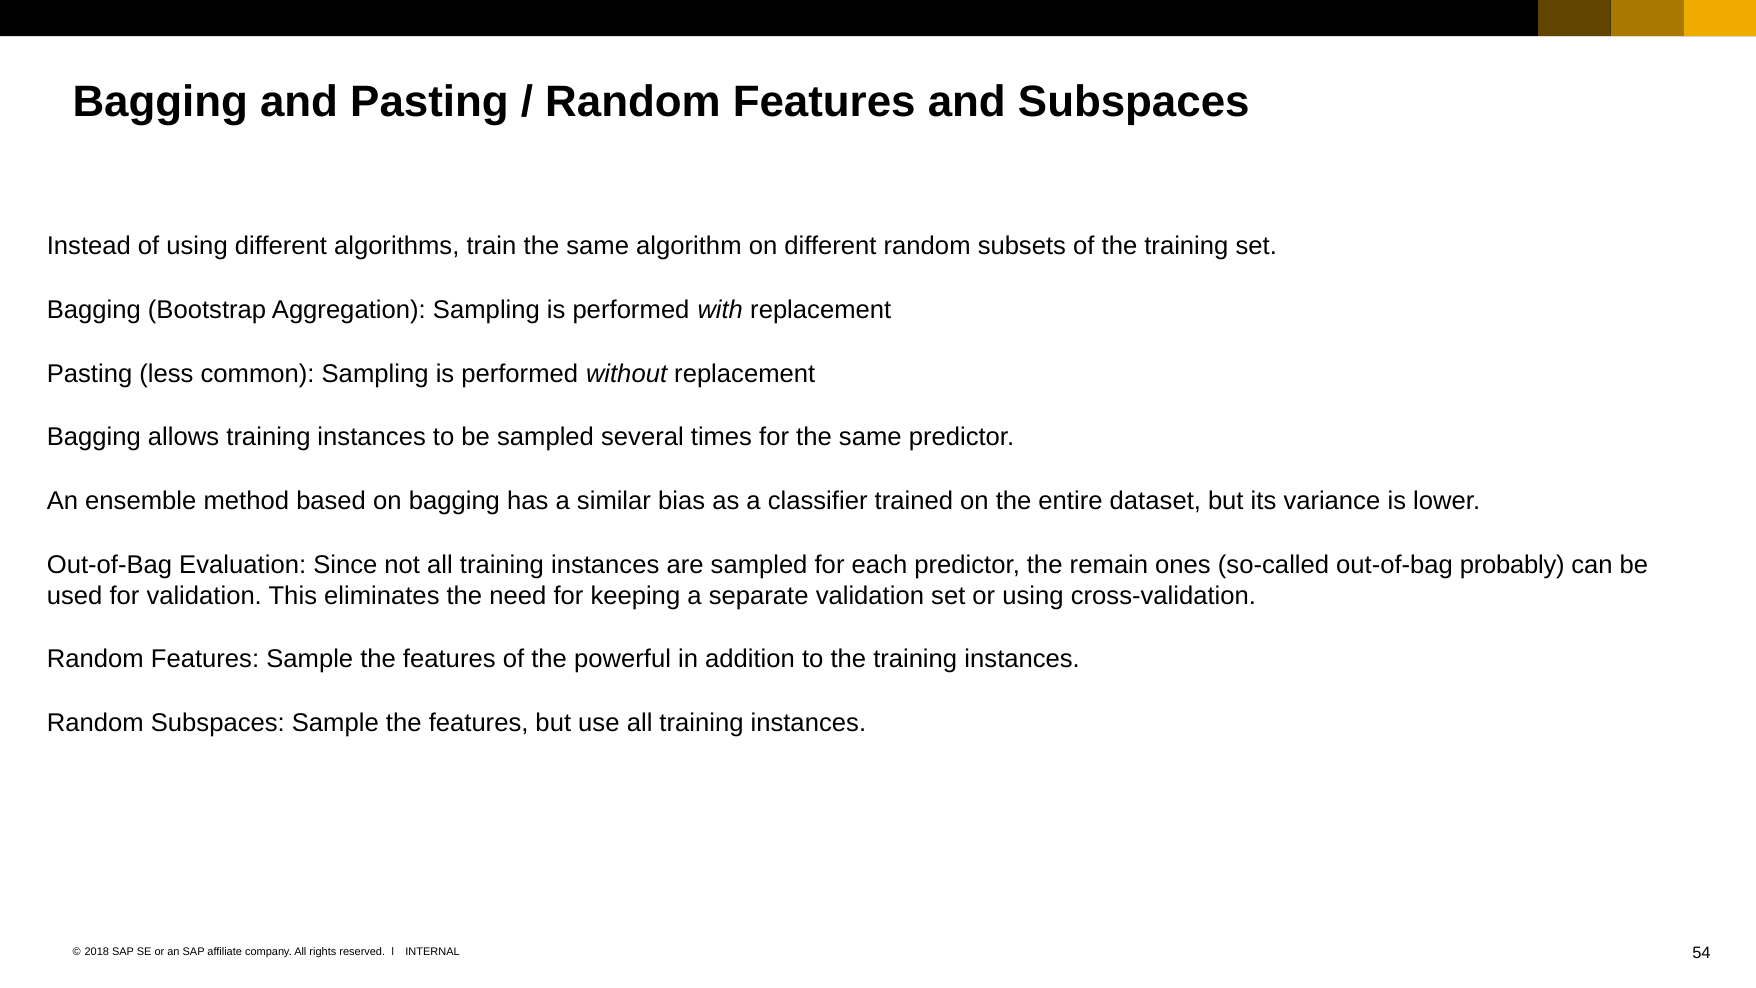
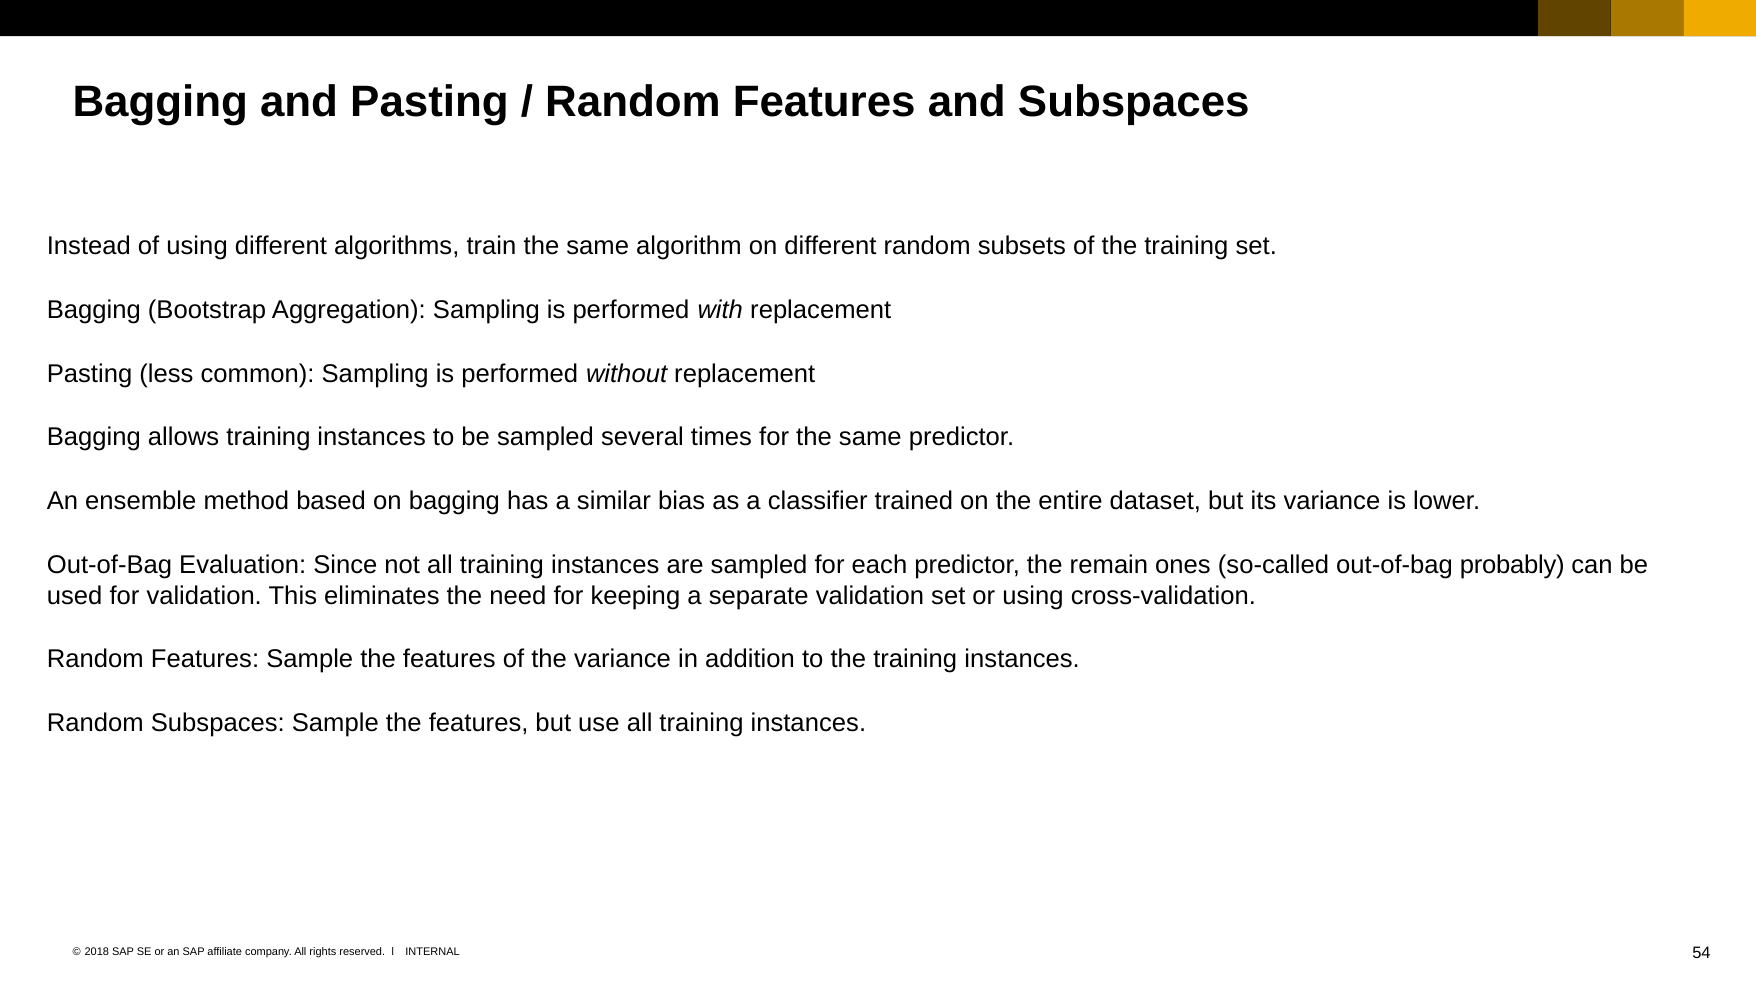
the powerful: powerful -> variance
